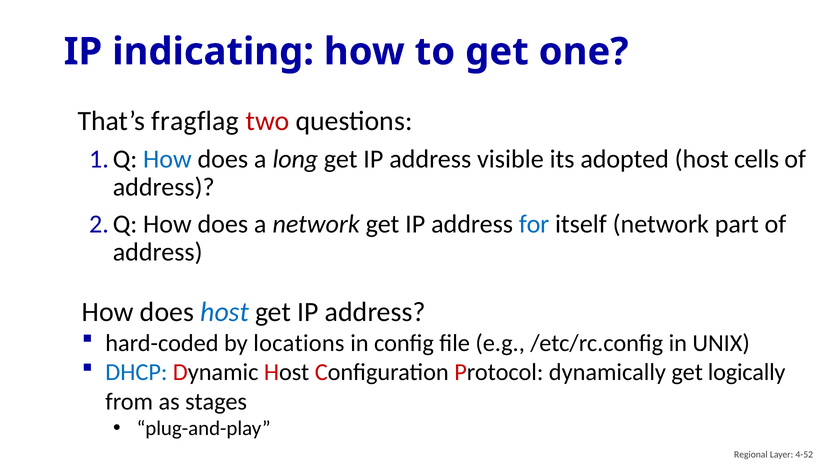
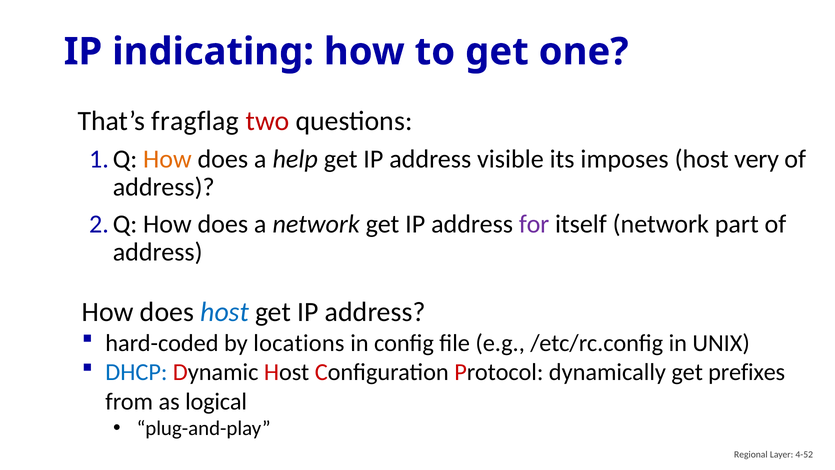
How at (167, 159) colour: blue -> orange
long: long -> help
adopted: adopted -> imposes
cells: cells -> very
for colour: blue -> purple
logically: logically -> prefixes
stages: stages -> logical
